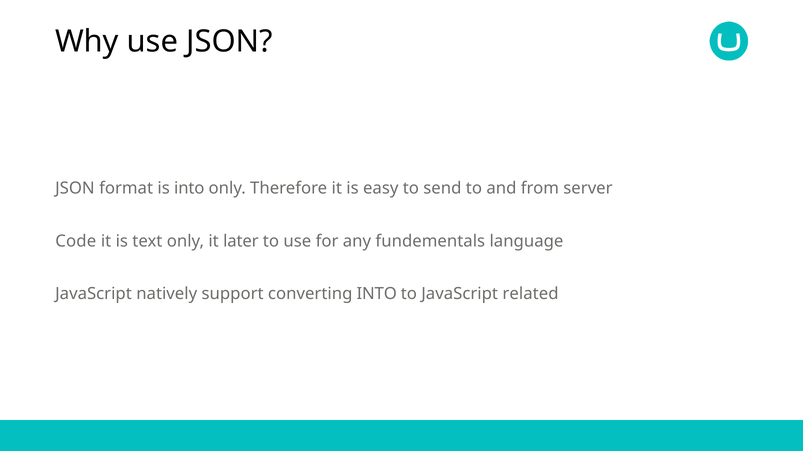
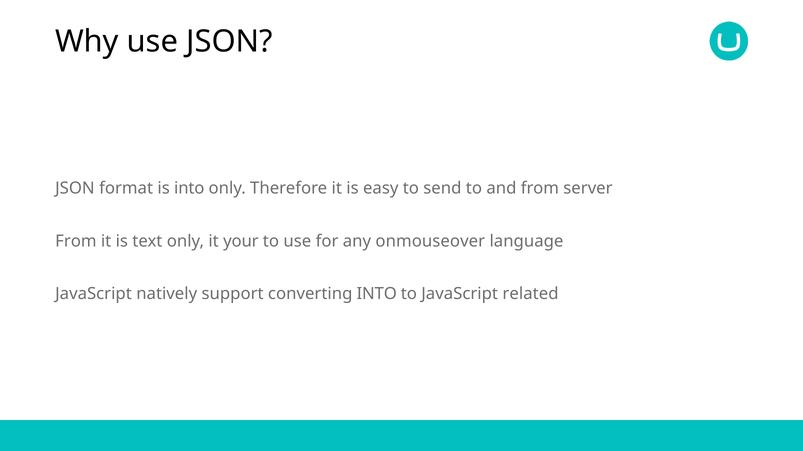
Code at (76, 242): Code -> From
later: later -> your
fundementals: fundementals -> onmouseover
